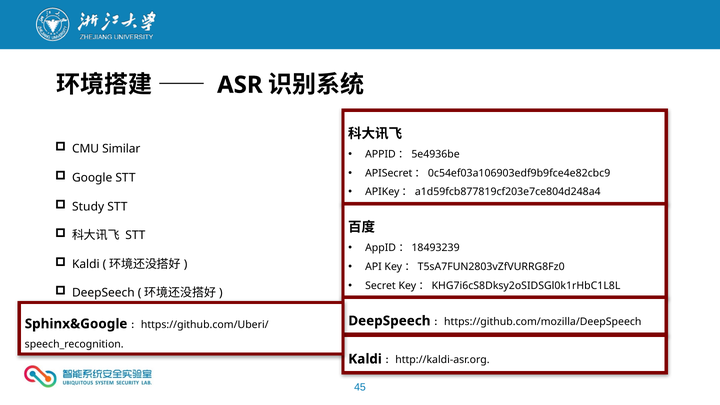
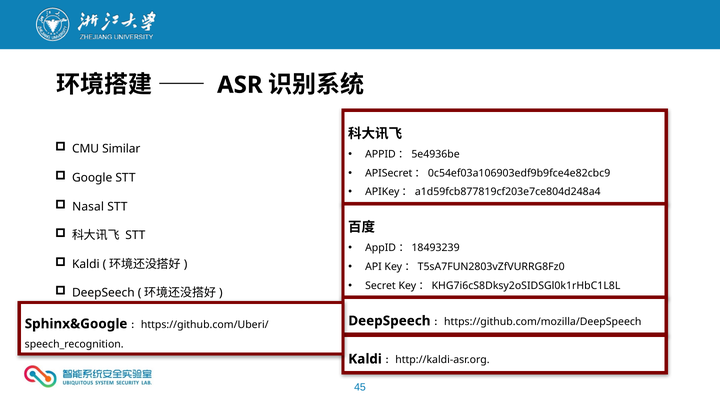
Study: Study -> Nasal
